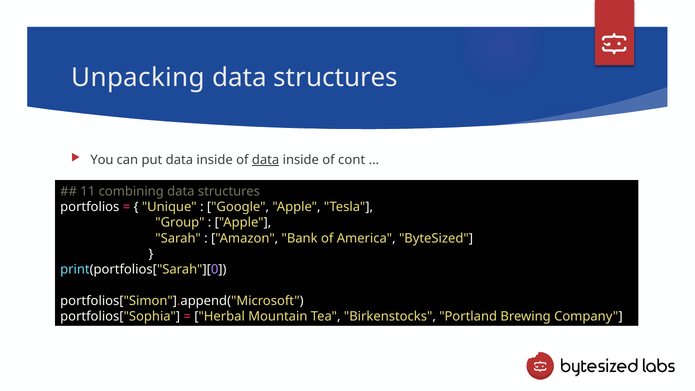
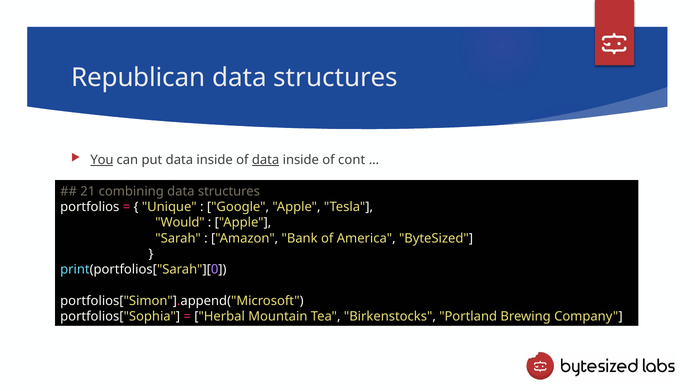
Unpacking: Unpacking -> Republican
You underline: none -> present
11: 11 -> 21
Group: Group -> Would
